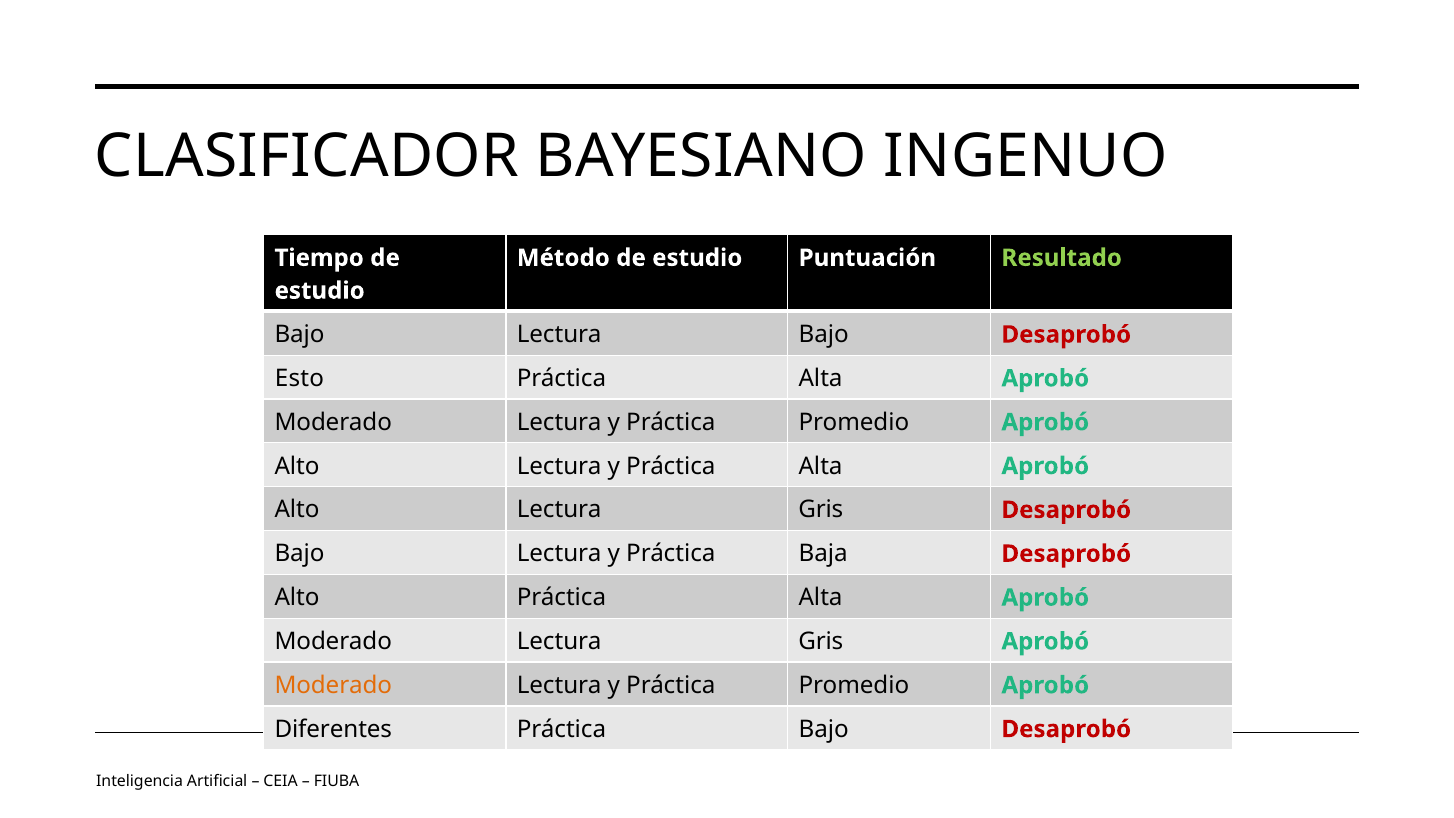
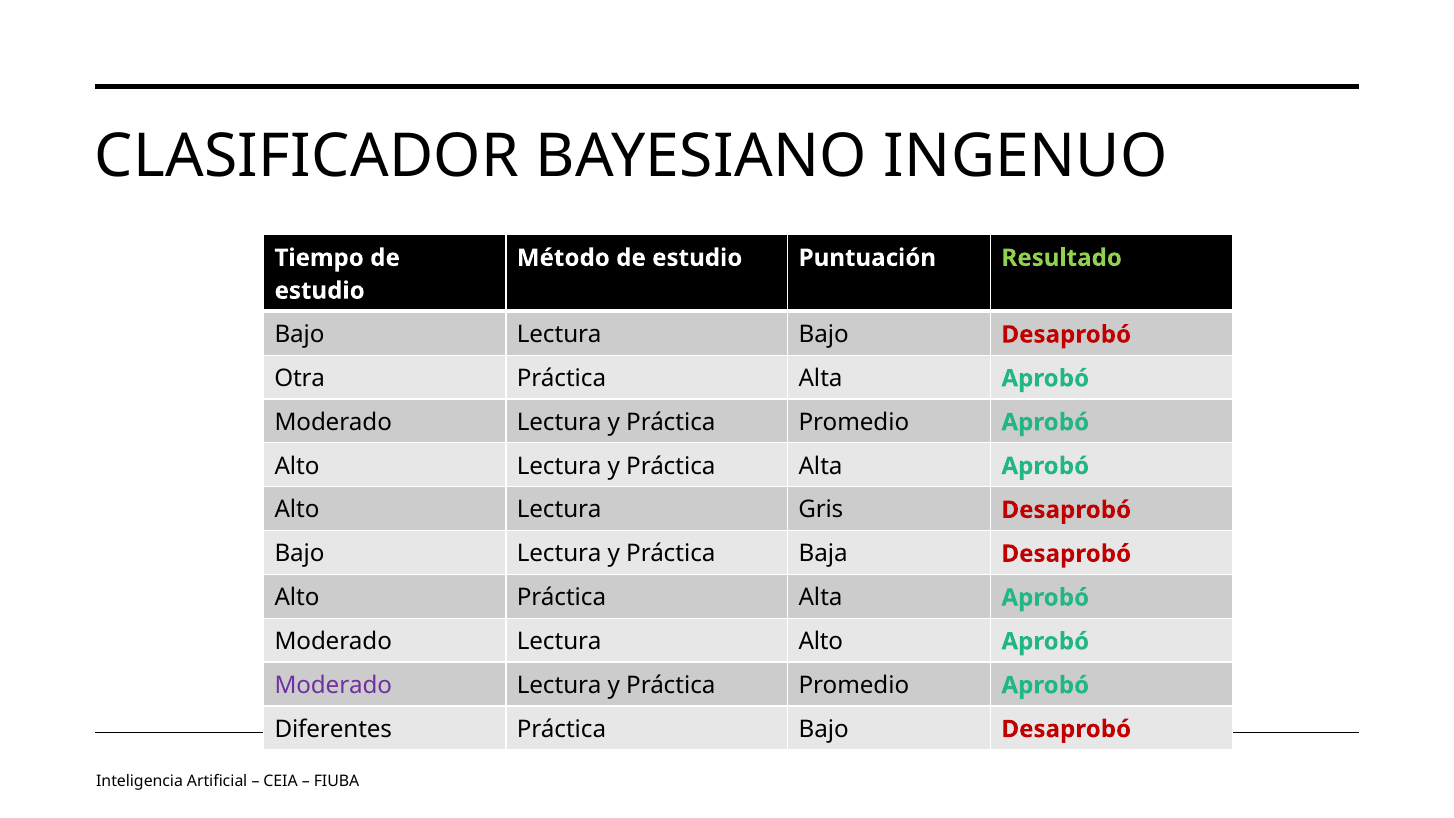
Esto: Esto -> Otra
Moderado Lectura Gris: Gris -> Alto
Moderado at (333, 685) colour: orange -> purple
